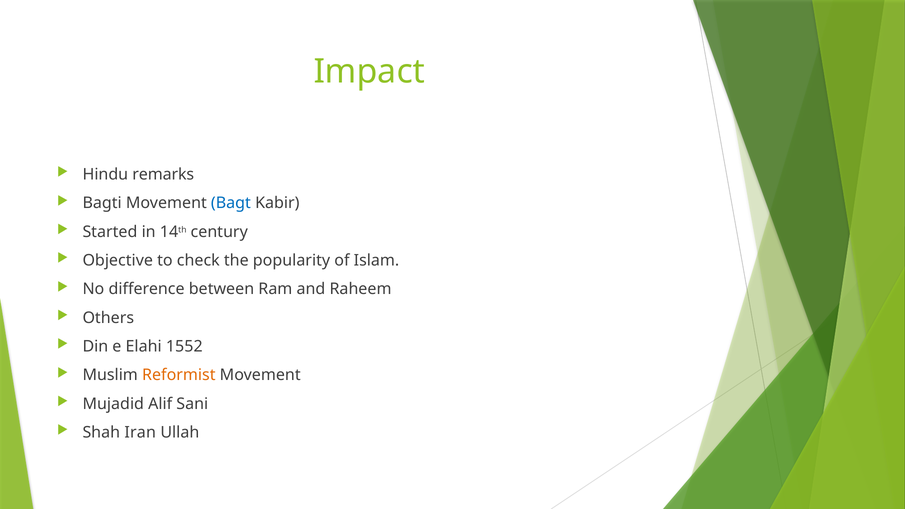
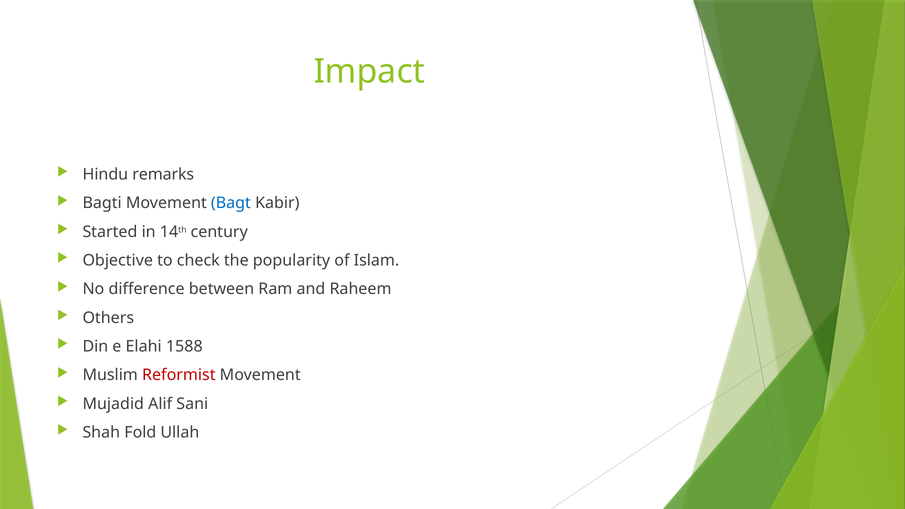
1552: 1552 -> 1588
Reformist colour: orange -> red
Iran: Iran -> Fold
